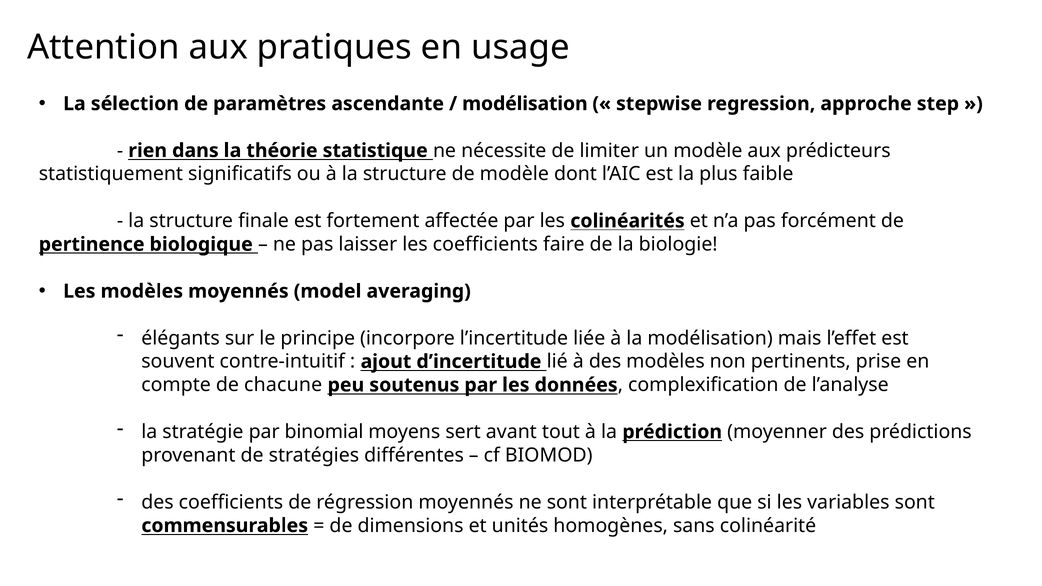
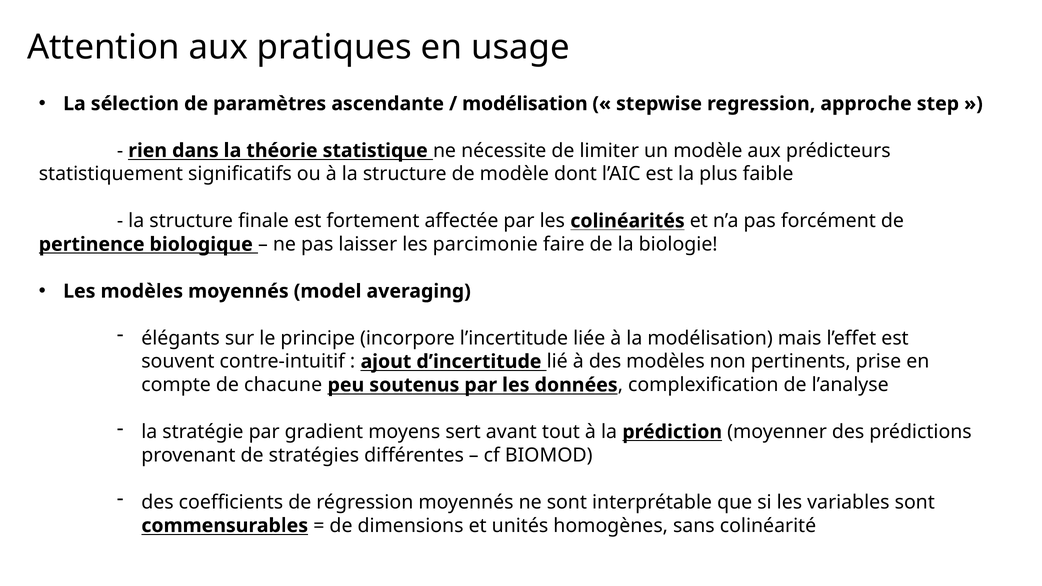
les coefficients: coefficients -> parcimonie
binomial: binomial -> gradient
